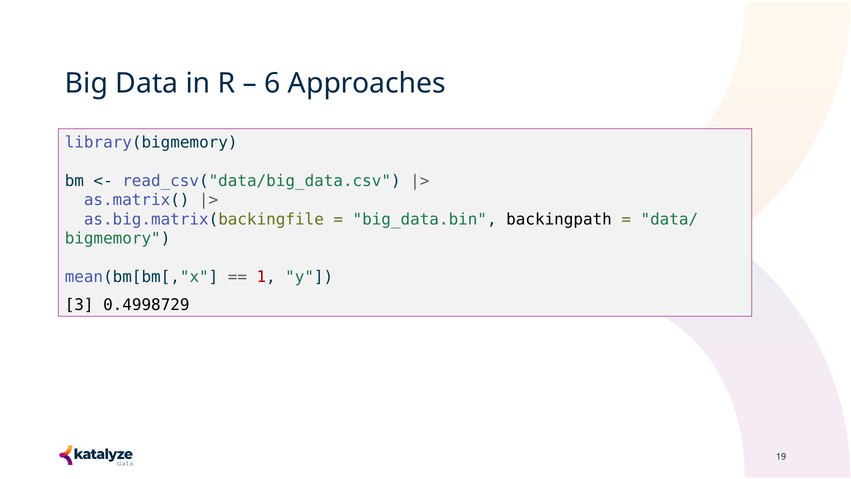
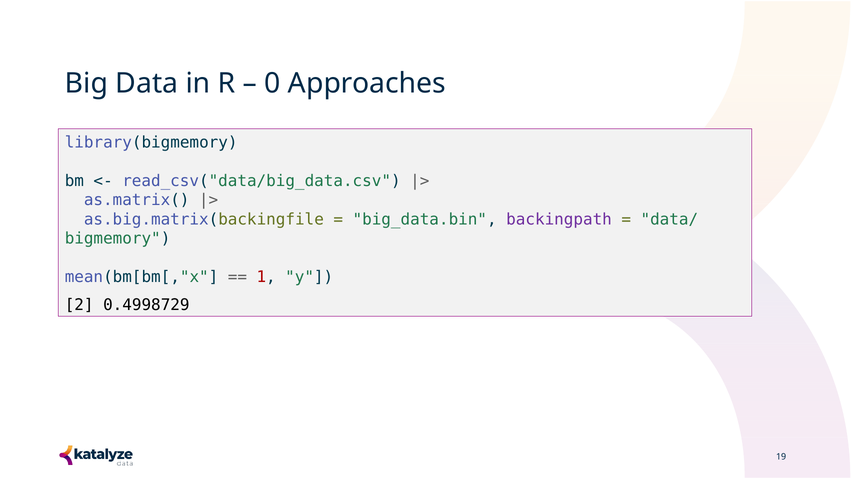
6: 6 -> 0
backingpath colour: black -> purple
3: 3 -> 2
